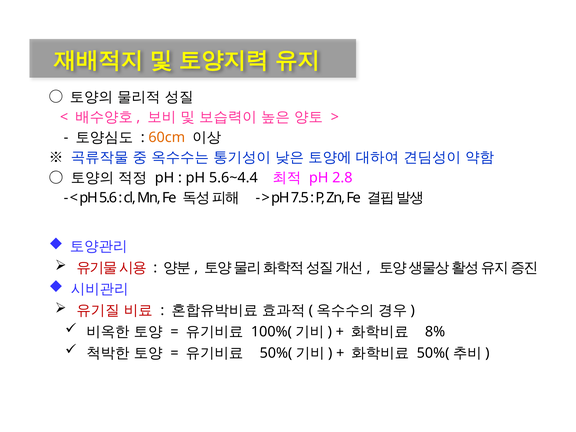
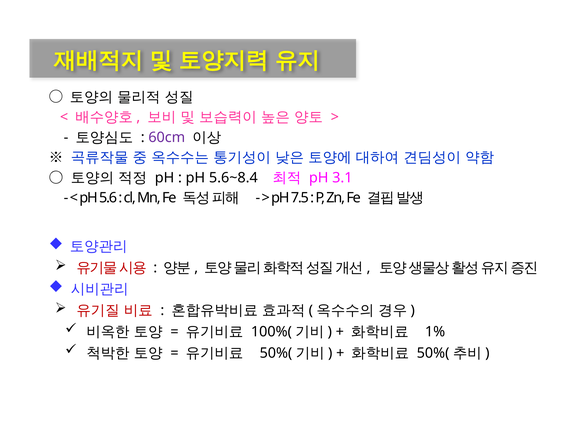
60cm colour: orange -> purple
5.6~4.4: 5.6~4.4 -> 5.6~8.4
2.8: 2.8 -> 3.1
8%: 8% -> 1%
